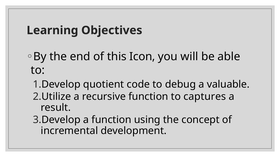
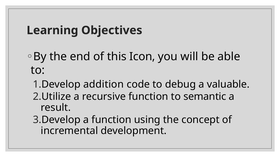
quotient: quotient -> addition
captures: captures -> semantic
